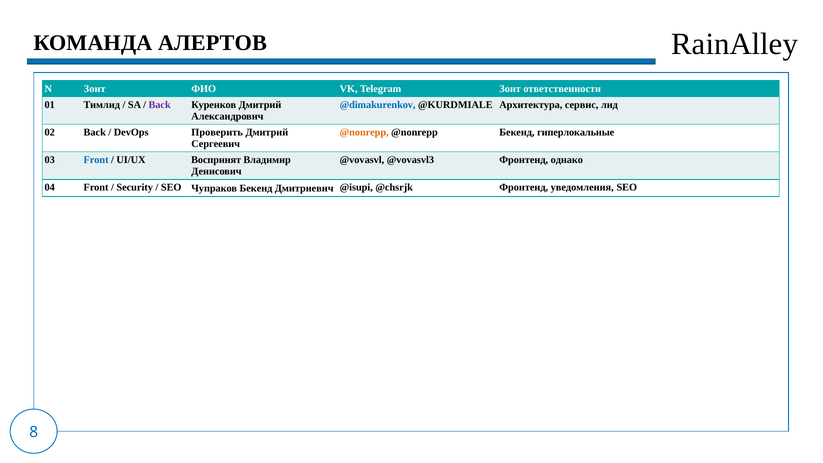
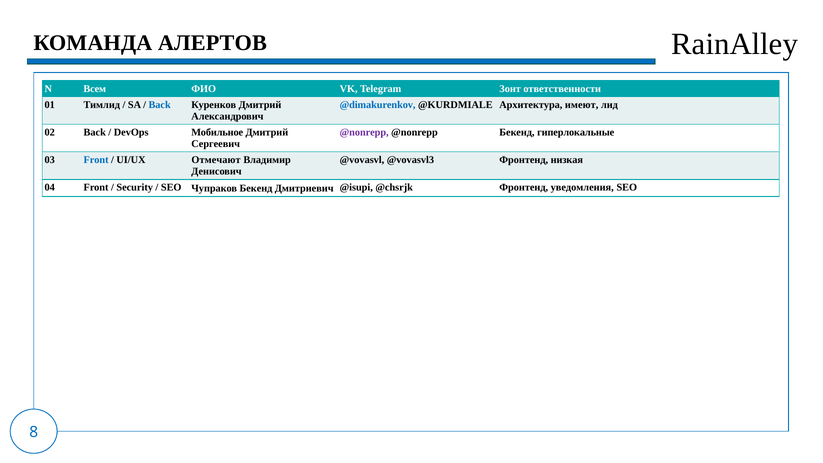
N Зонт: Зонт -> Всем
Back at (160, 105) colour: purple -> blue
сервис: сервис -> имеют
Проверить: Проверить -> Мобильное
@nonrepp at (364, 132) colour: orange -> purple
Воспринят: Воспринят -> Отмечают
однако: однако -> низкая
